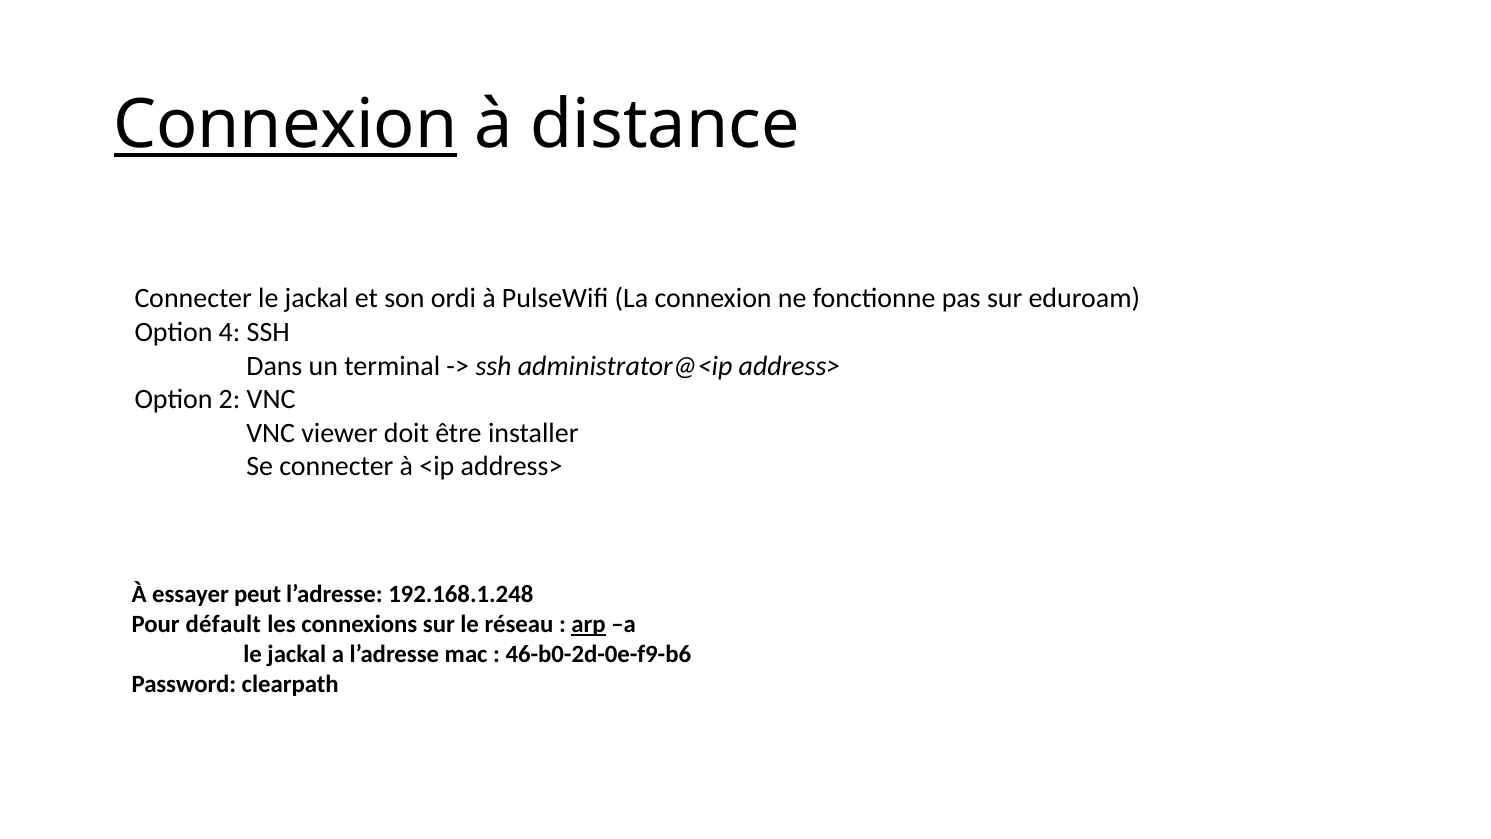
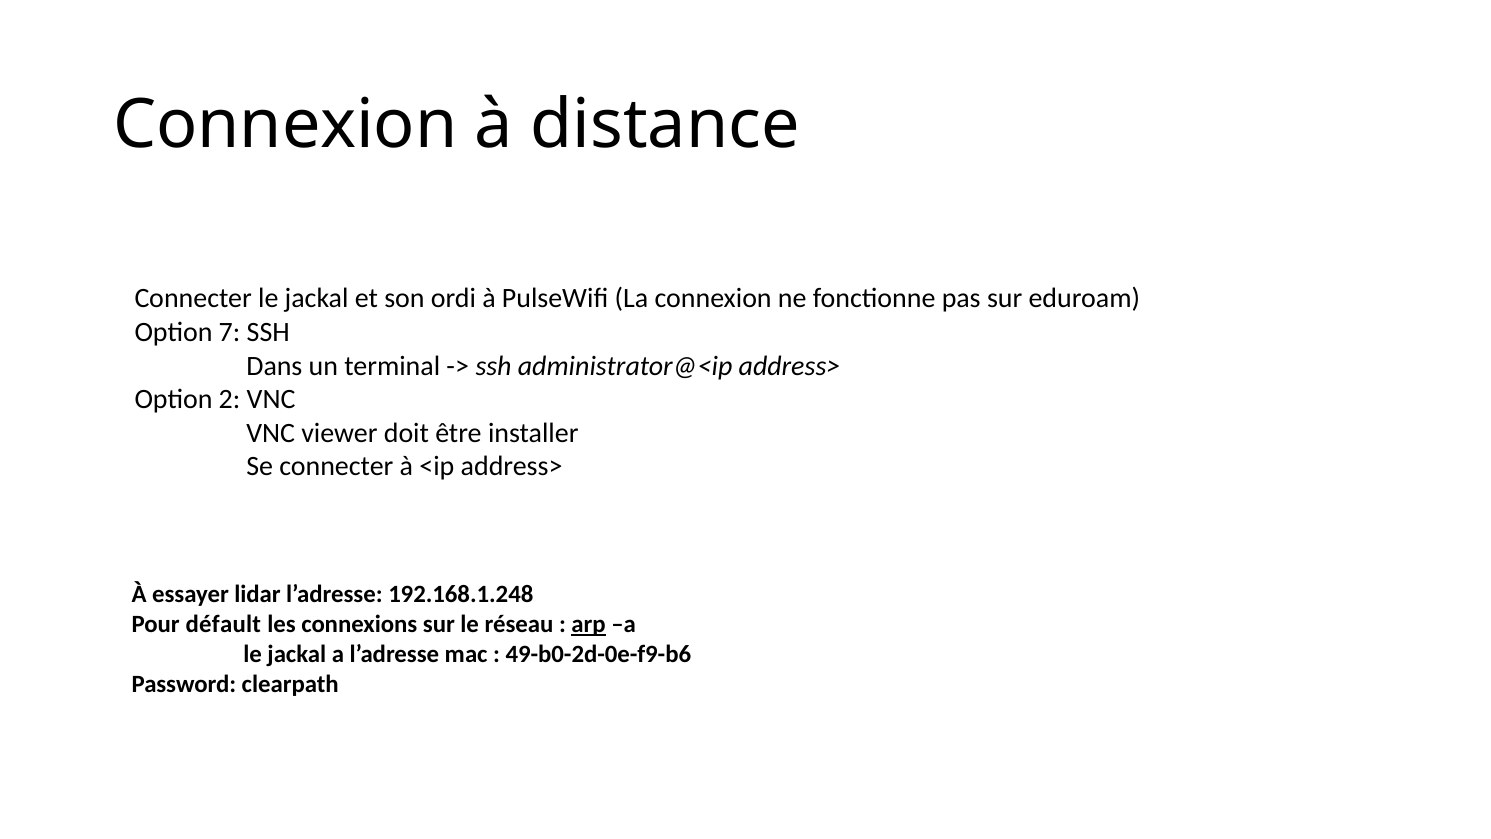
Connexion at (285, 125) underline: present -> none
4: 4 -> 7
peut: peut -> lidar
46-b0-2d-0e-f9-b6: 46-b0-2d-0e-f9-b6 -> 49-b0-2d-0e-f9-b6
